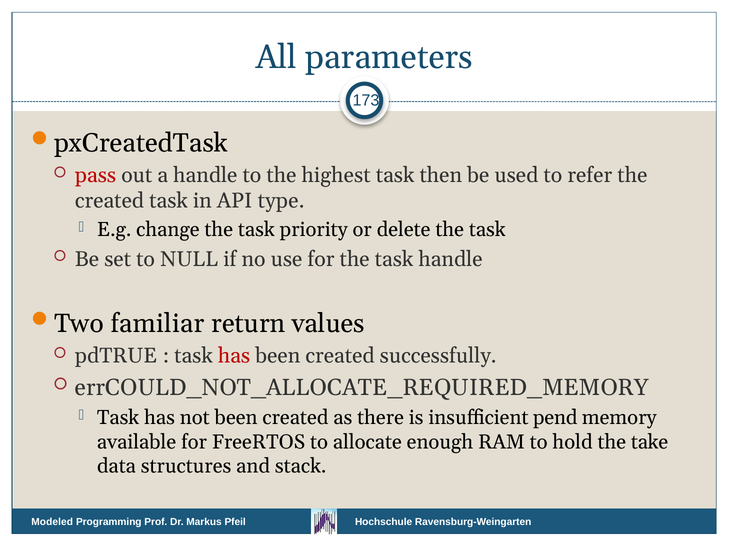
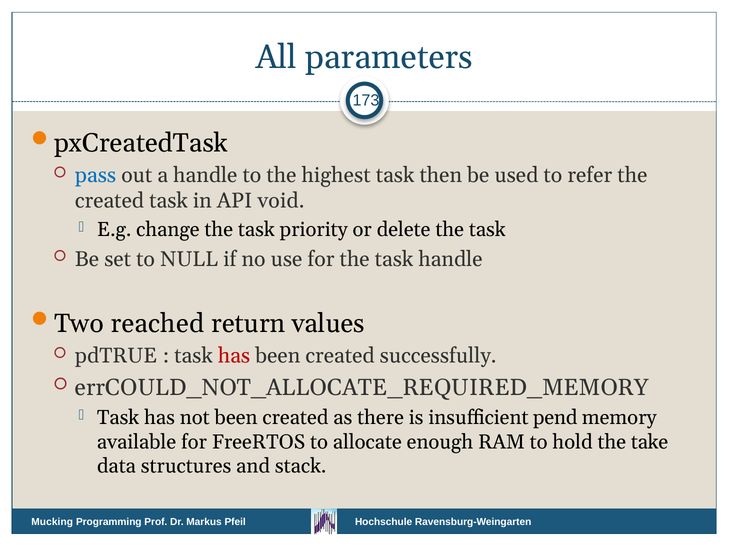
pass colour: red -> blue
type: type -> void
familiar: familiar -> reached
Modeled: Modeled -> Mucking
